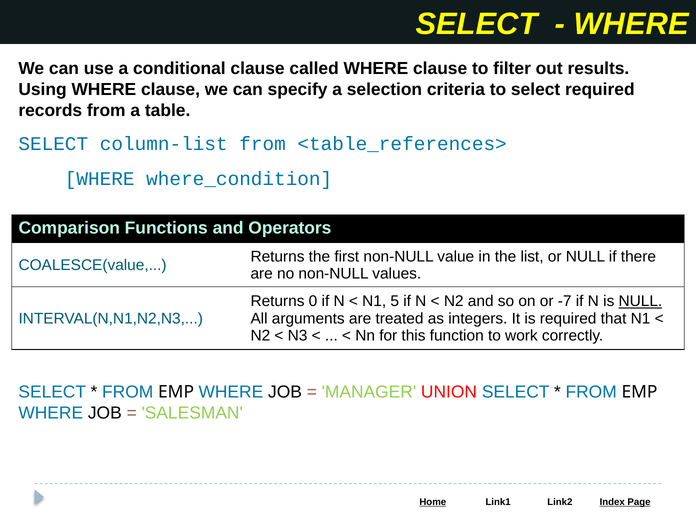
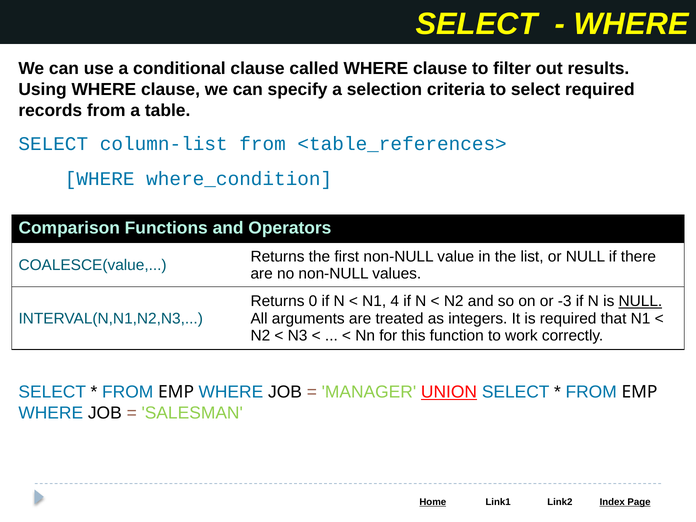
5: 5 -> 4
-7: -7 -> -3
UNION underline: none -> present
